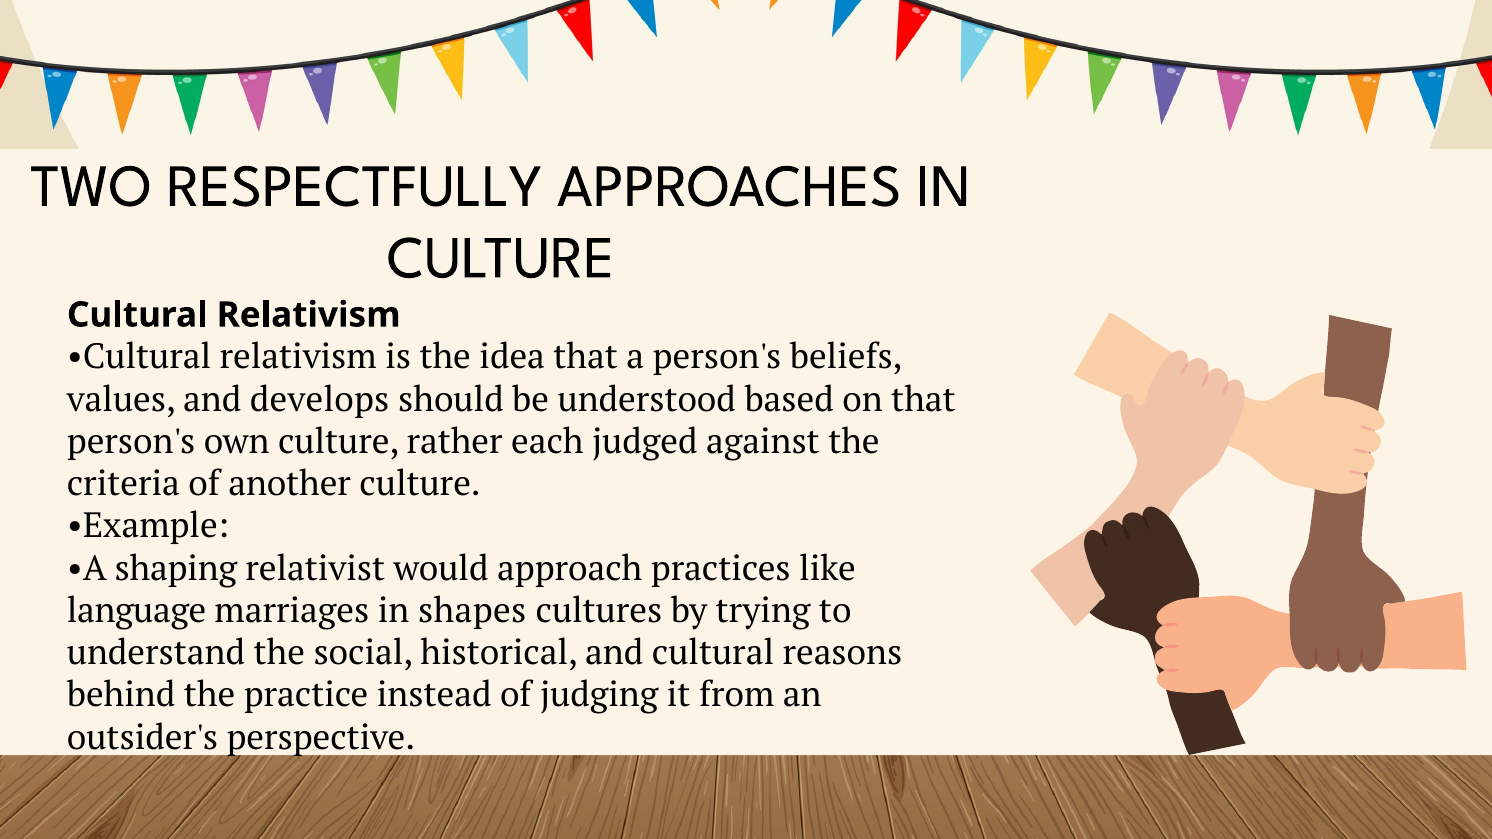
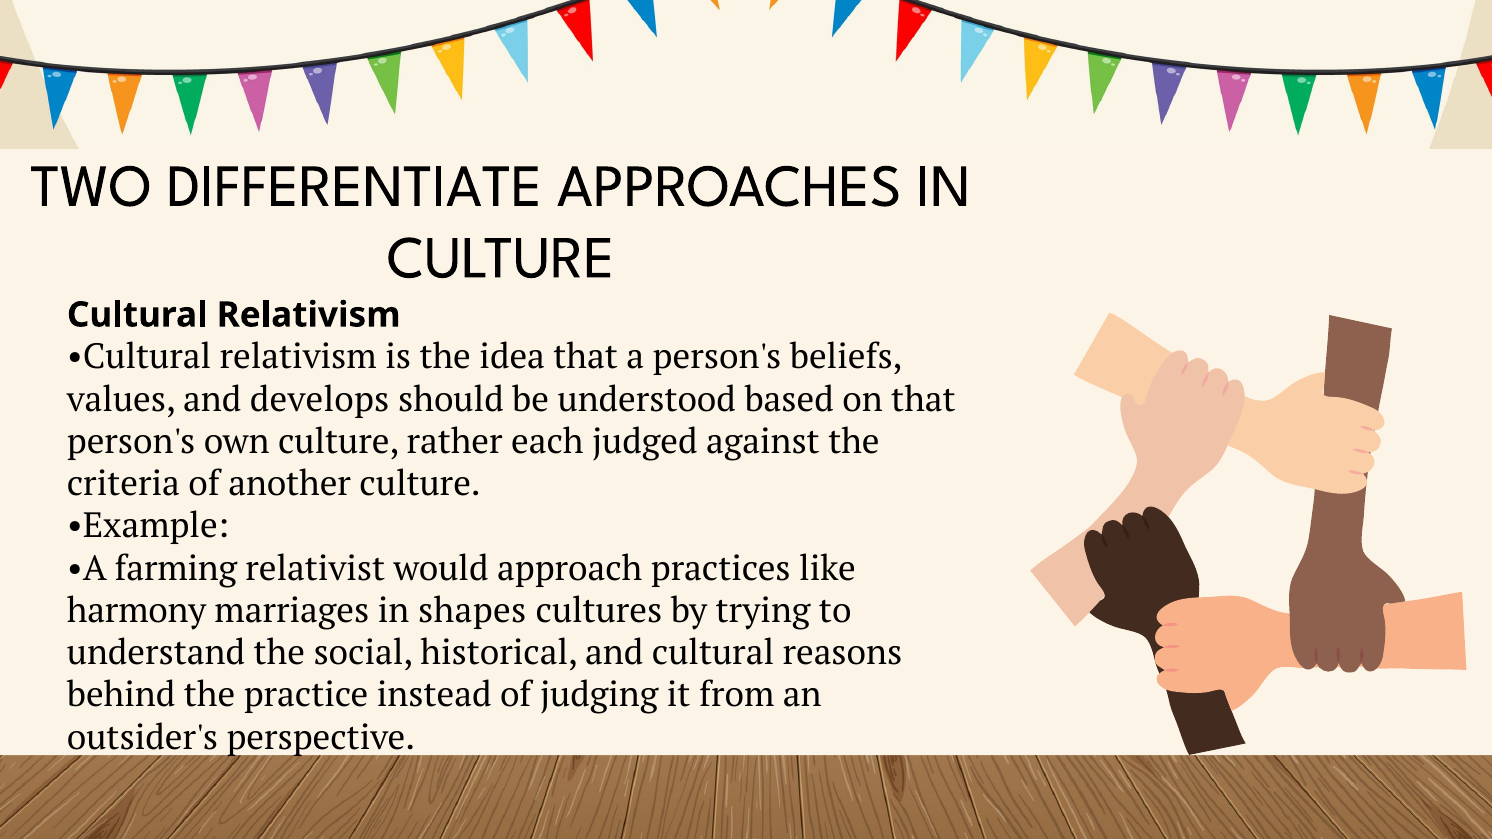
RESPECTFULLY: RESPECTFULLY -> DIFFERENTIATE
shaping: shaping -> farming
language: language -> harmony
